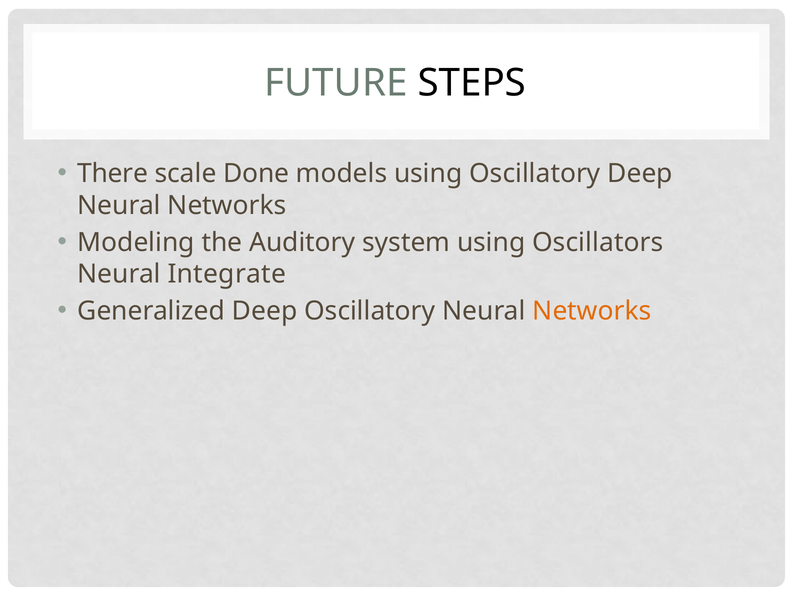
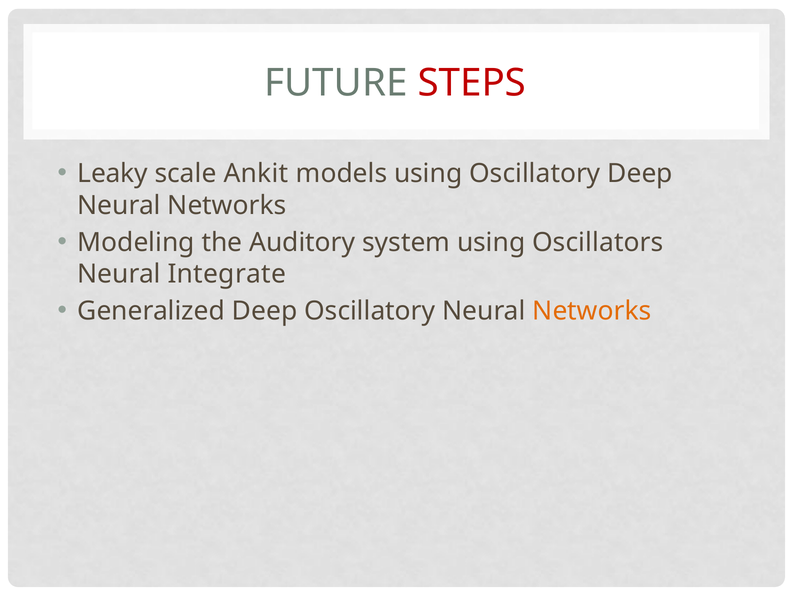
STEPS colour: black -> red
There: There -> Leaky
Done: Done -> Ankit
